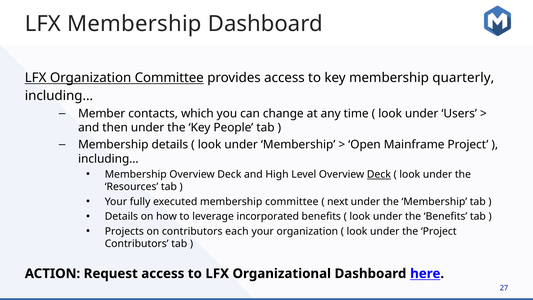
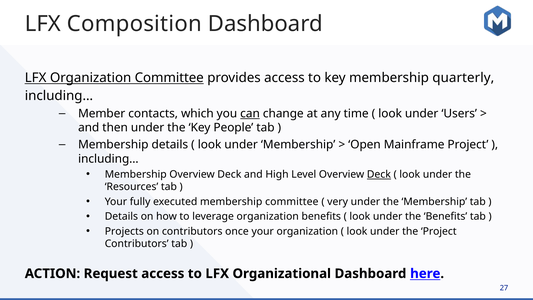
LFX Membership: Membership -> Composition
can underline: none -> present
next: next -> very
leverage incorporated: incorporated -> organization
each: each -> once
